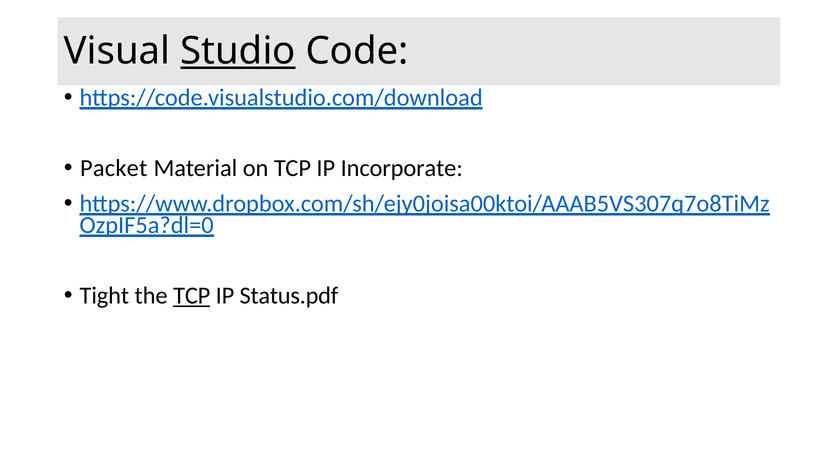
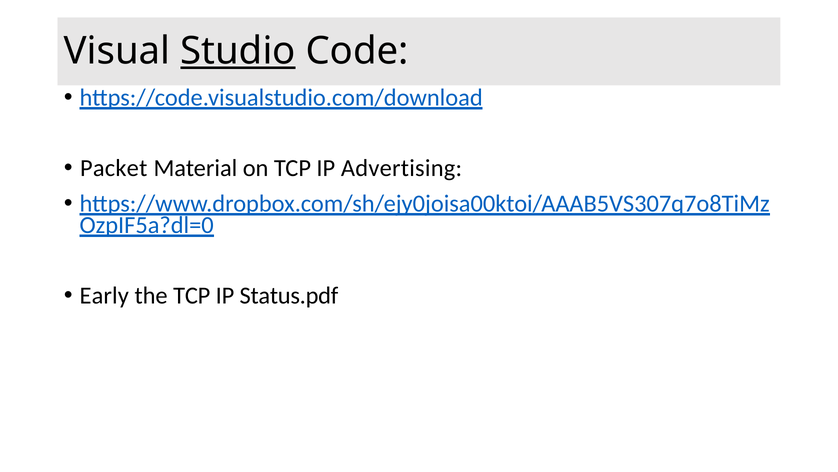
Incorporate: Incorporate -> Advertising
Tight: Tight -> Early
TCP at (192, 295) underline: present -> none
